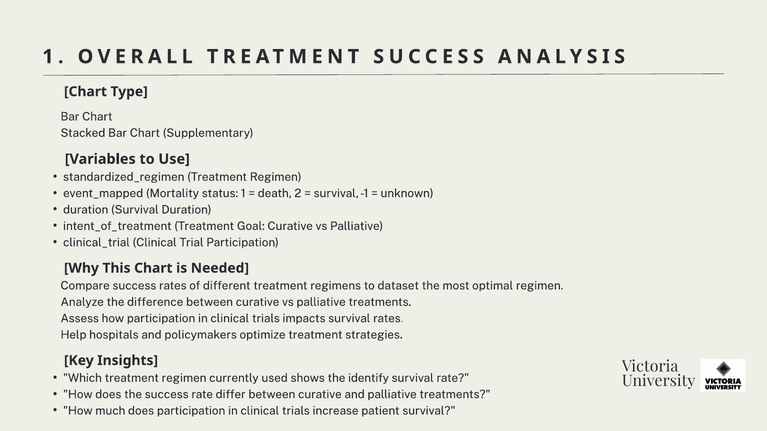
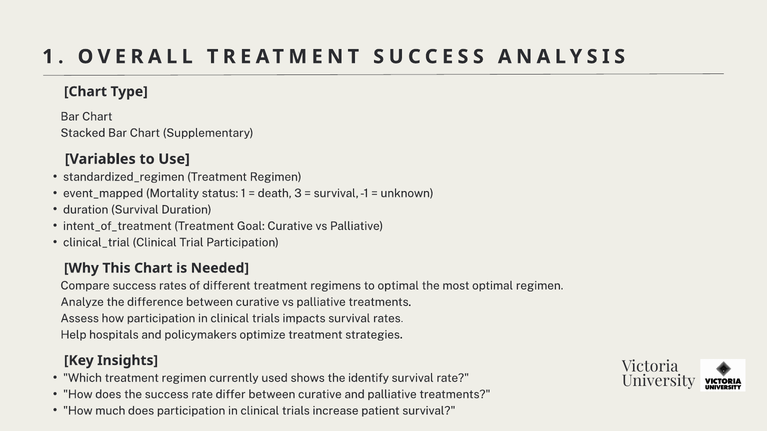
2: 2 -> 3
to dataset: dataset -> optimal
